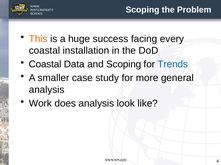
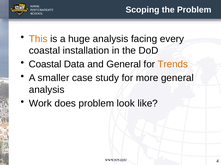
huge success: success -> analysis
and Scoping: Scoping -> General
Trends colour: blue -> orange
does analysis: analysis -> problem
